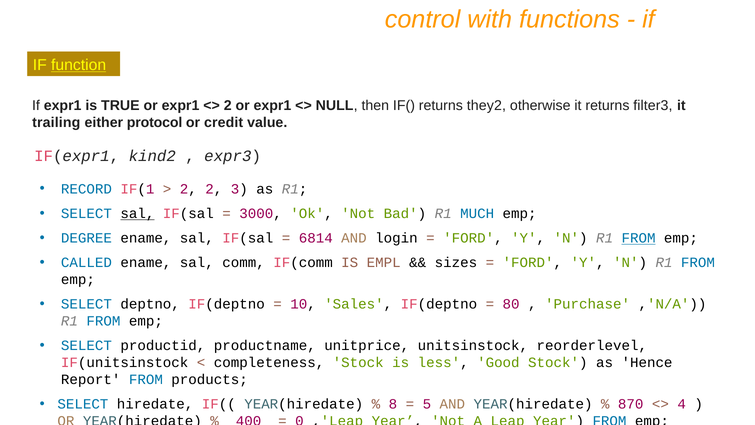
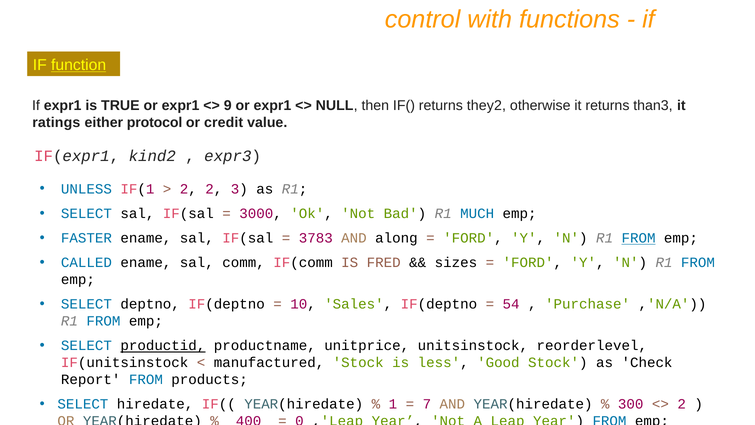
2 at (228, 105): 2 -> 9
filter3: filter3 -> than3
trailing: trailing -> ratings
RECORD: RECORD -> UNLESS
sal at (137, 213) underline: present -> none
DEGREE: DEGREE -> FASTER
6814: 6814 -> 3783
login: login -> along
EMPL: EMPL -> FRED
80: 80 -> 54
productid underline: none -> present
completeness: completeness -> manufactured
Hence: Hence -> Check
8: 8 -> 1
5: 5 -> 7
870: 870 -> 300
4 at (682, 404): 4 -> 2
